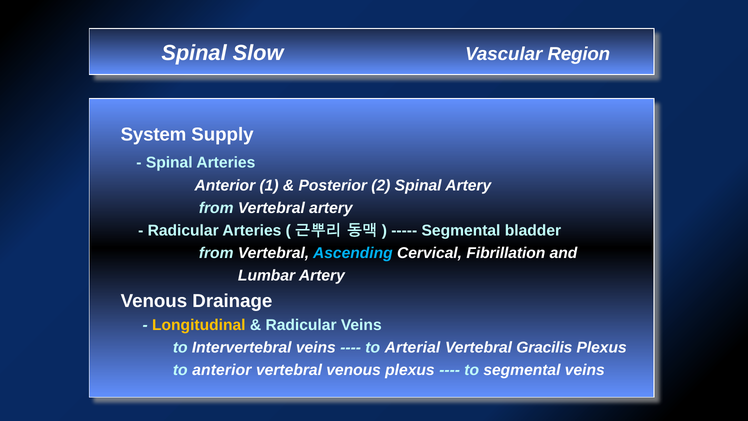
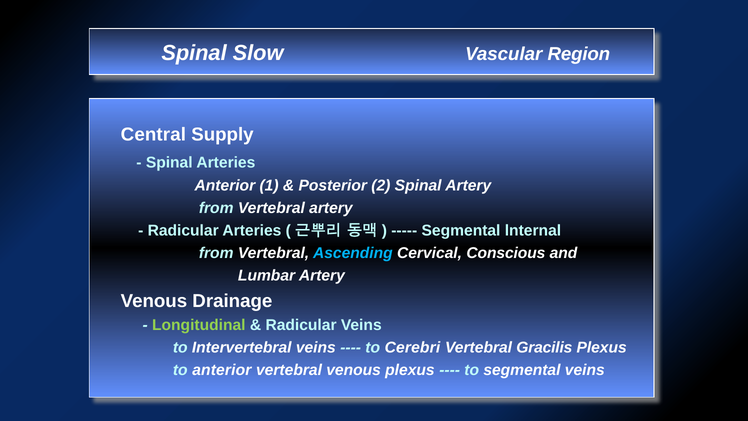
System: System -> Central
bladder: bladder -> lnternal
Fibrillation: Fibrillation -> Conscious
Longitudinal colour: yellow -> light green
Arterial: Arterial -> Cerebri
